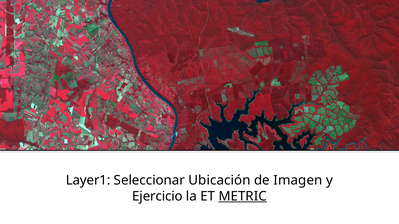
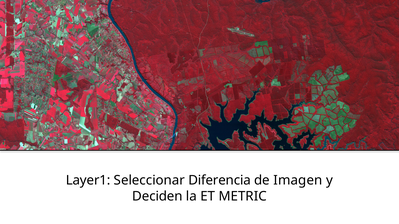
Ubicación: Ubicación -> Diferencia
Ejercicio: Ejercicio -> Deciden
METRIC underline: present -> none
